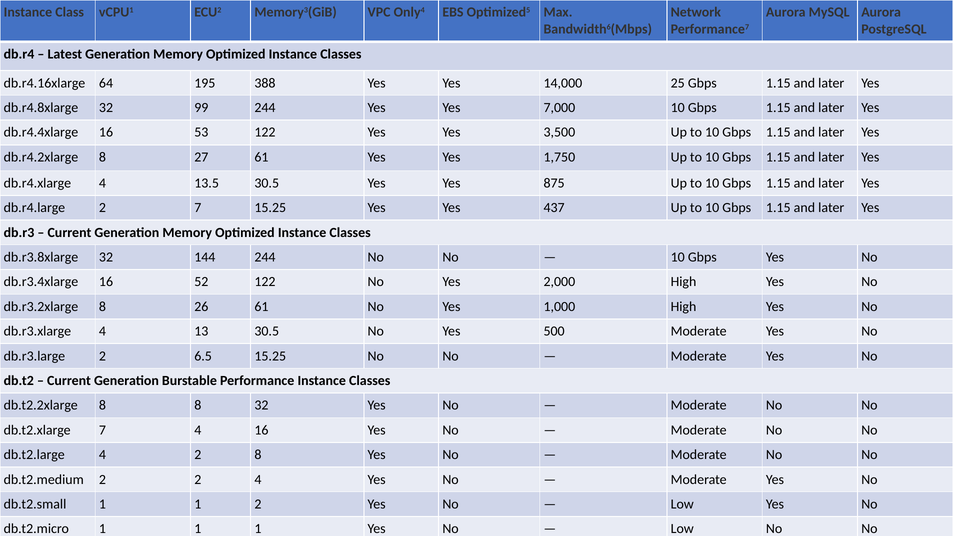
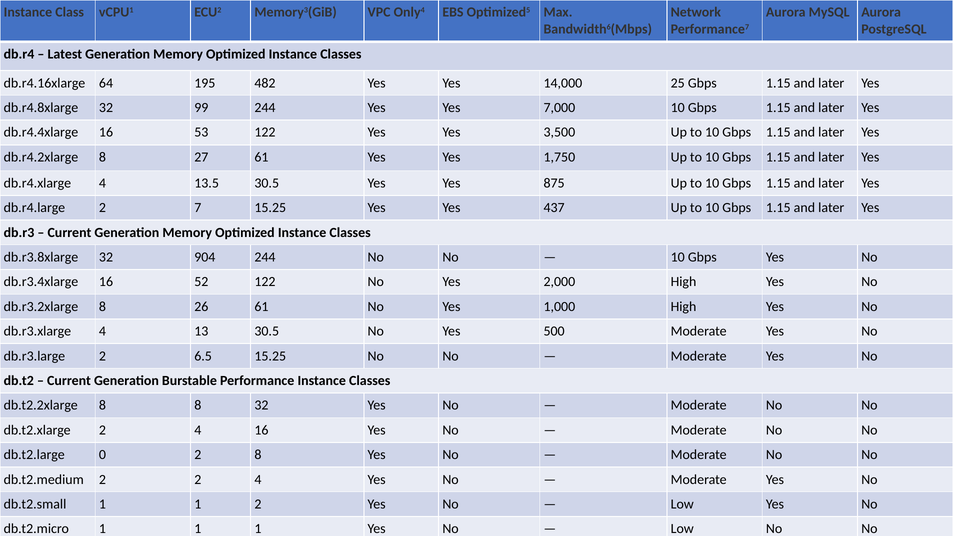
388: 388 -> 482
144: 144 -> 904
db.t2.xlarge 7: 7 -> 2
db.t2.large 4: 4 -> 0
